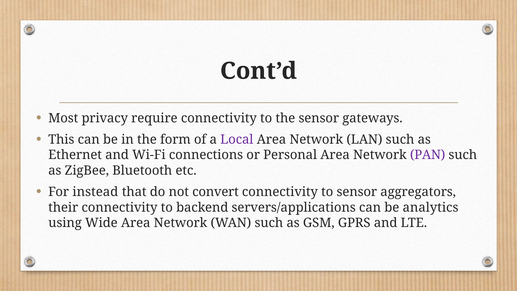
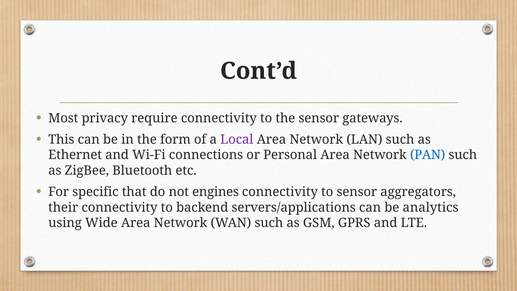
PAN colour: purple -> blue
instead: instead -> specific
convert: convert -> engines
